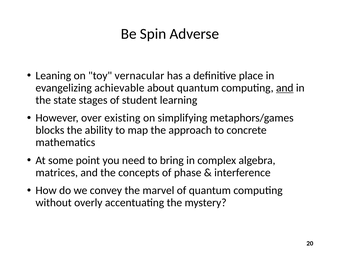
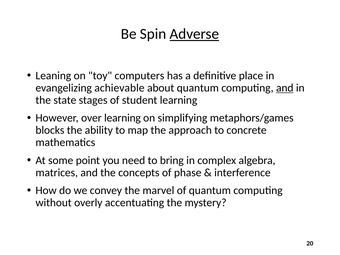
Adverse underline: none -> present
vernacular: vernacular -> computers
over existing: existing -> learning
